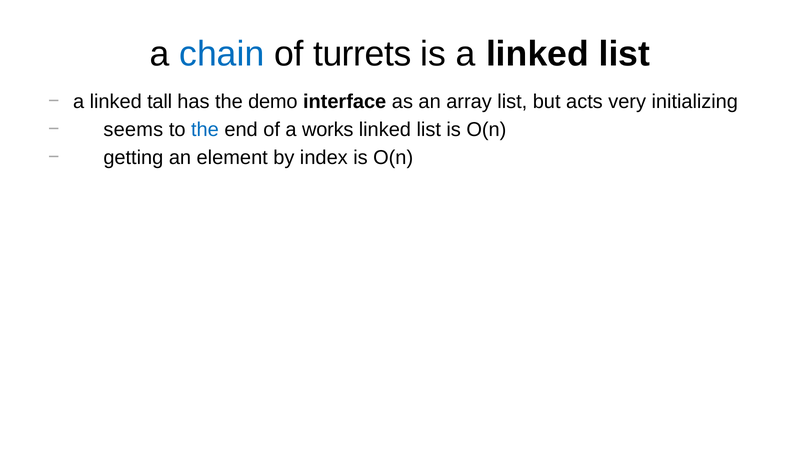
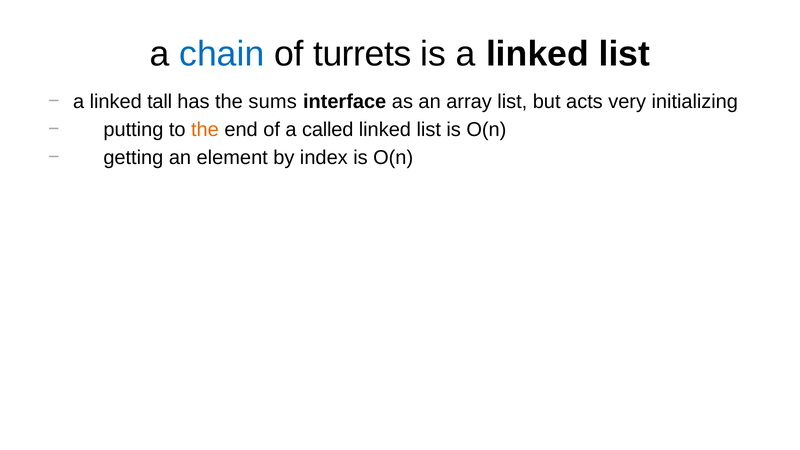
demo: demo -> sums
seems: seems -> putting
the at (205, 130) colour: blue -> orange
works: works -> called
